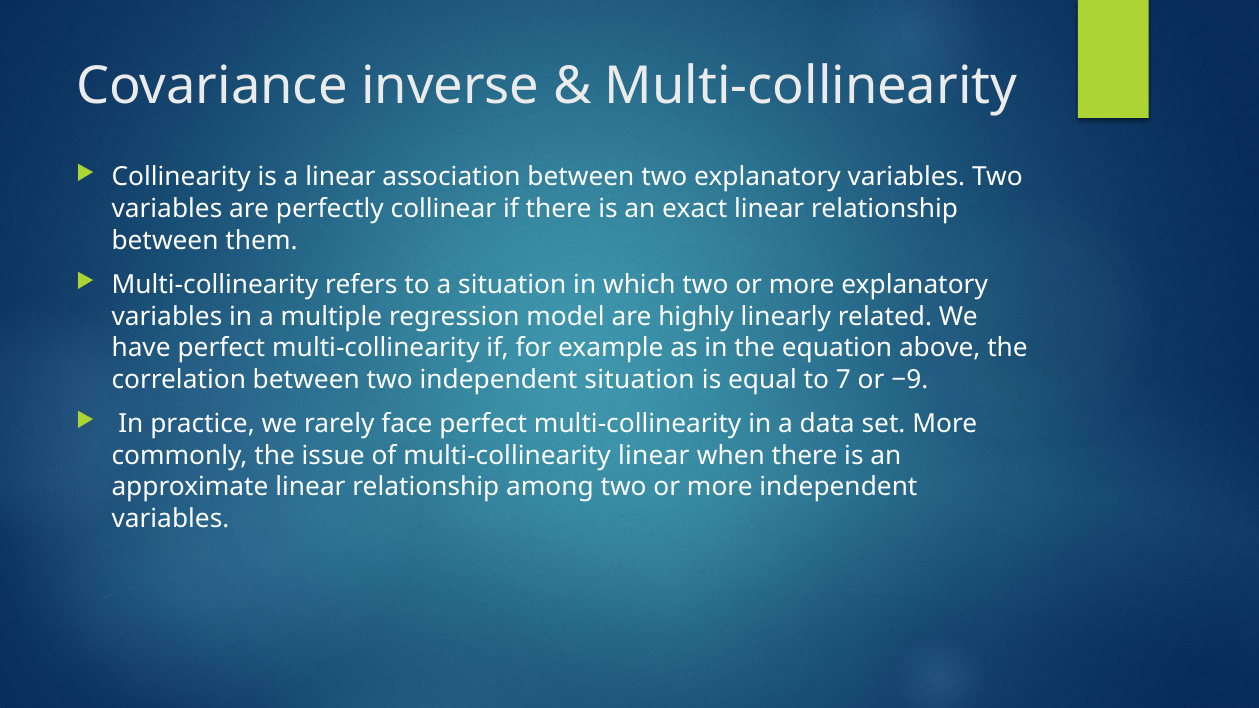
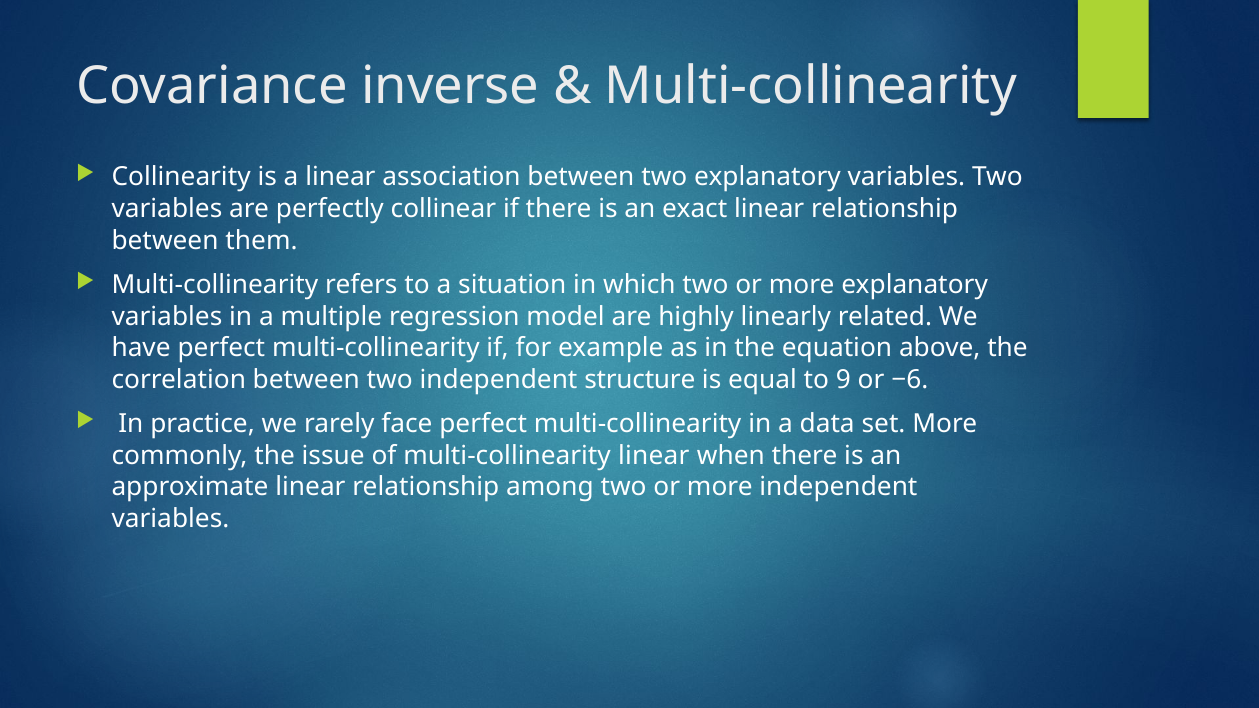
independent situation: situation -> structure
7: 7 -> 9
−9: −9 -> −6
